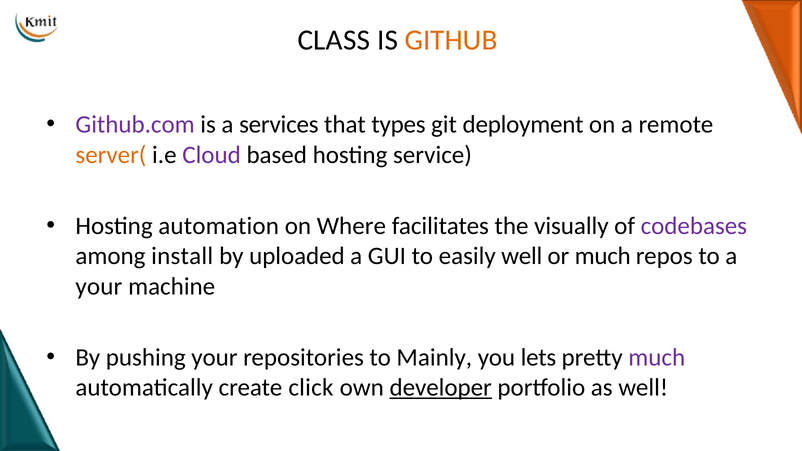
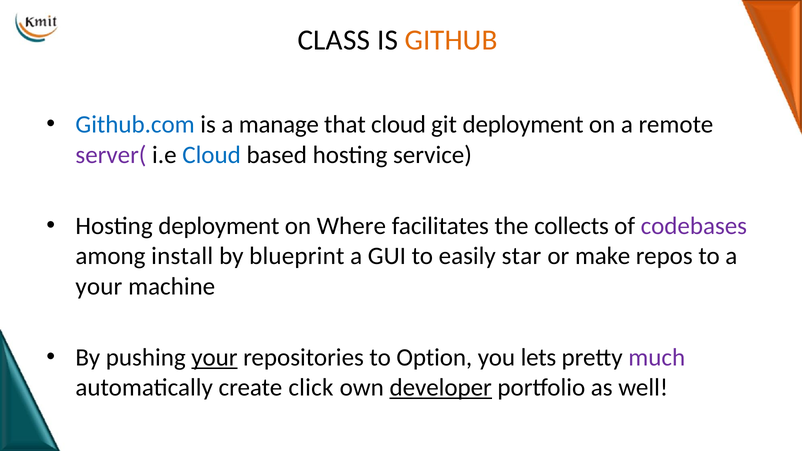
Github.com colour: purple -> blue
services: services -> manage
that types: types -> cloud
server( colour: orange -> purple
Cloud at (212, 155) colour: purple -> blue
Hosting automation: automation -> deployment
visually: visually -> collects
uploaded: uploaded -> blueprint
easily well: well -> star
or much: much -> make
your at (214, 358) underline: none -> present
Mainly: Mainly -> Option
